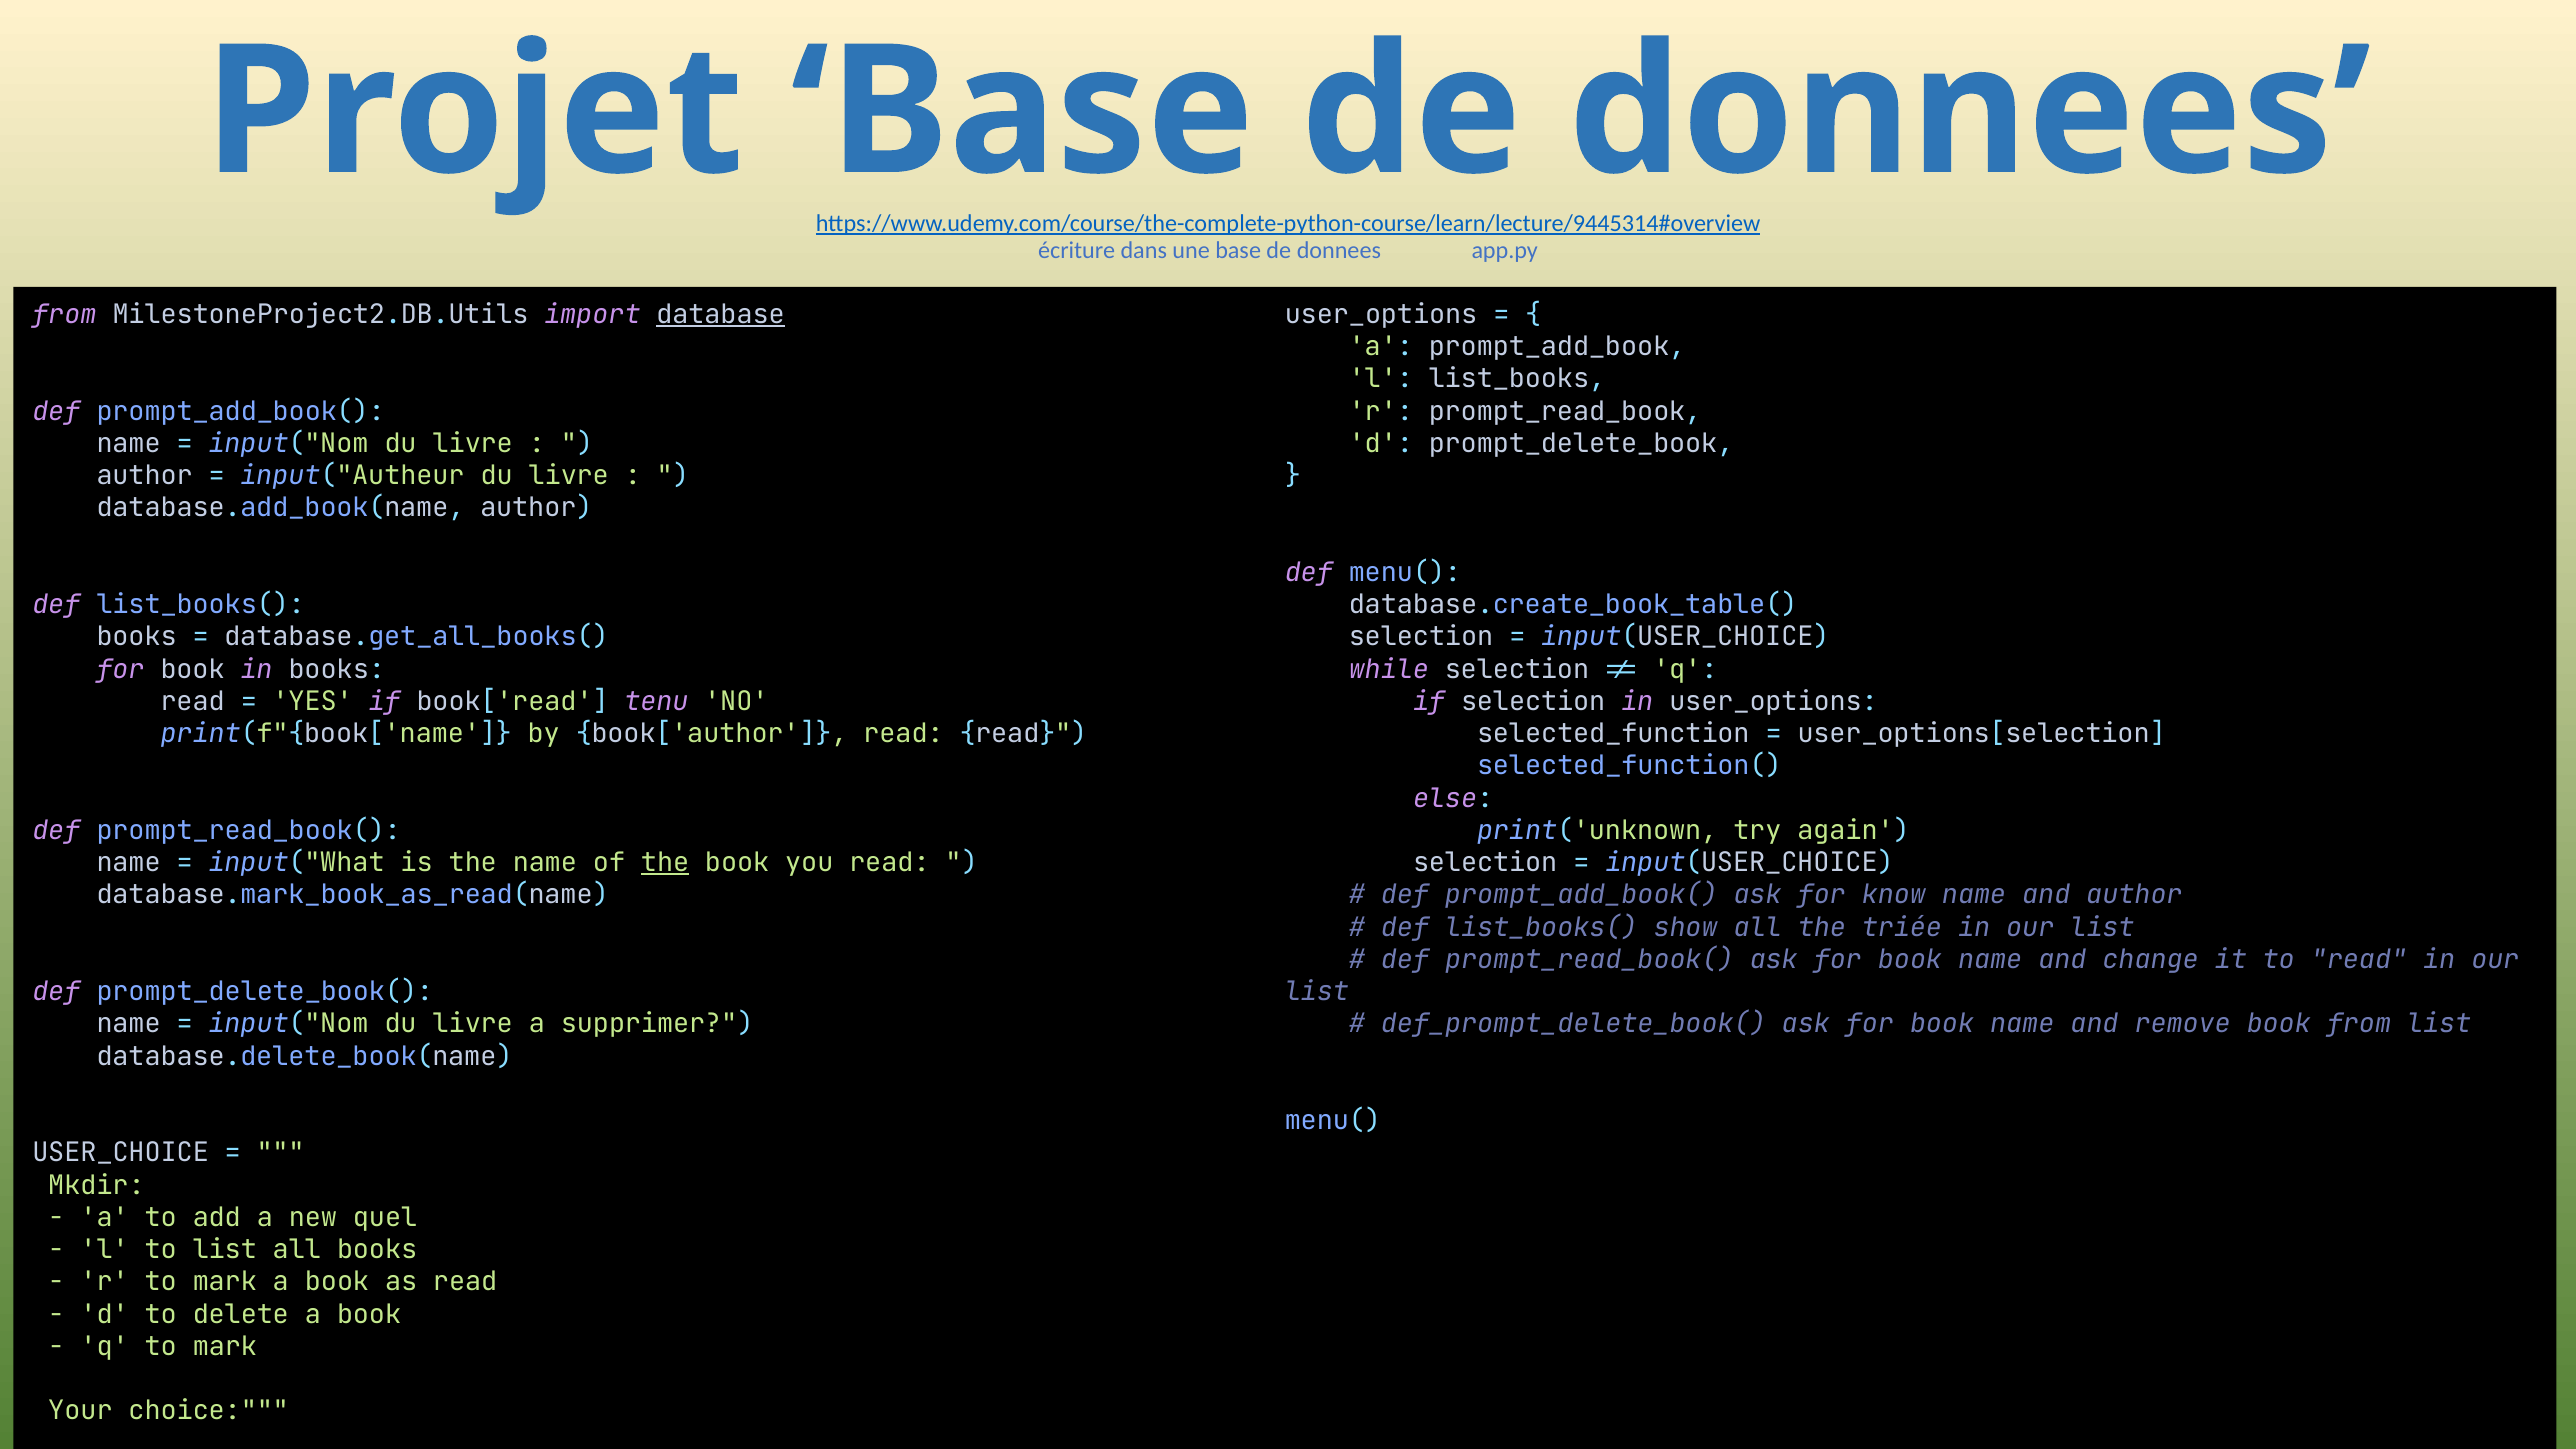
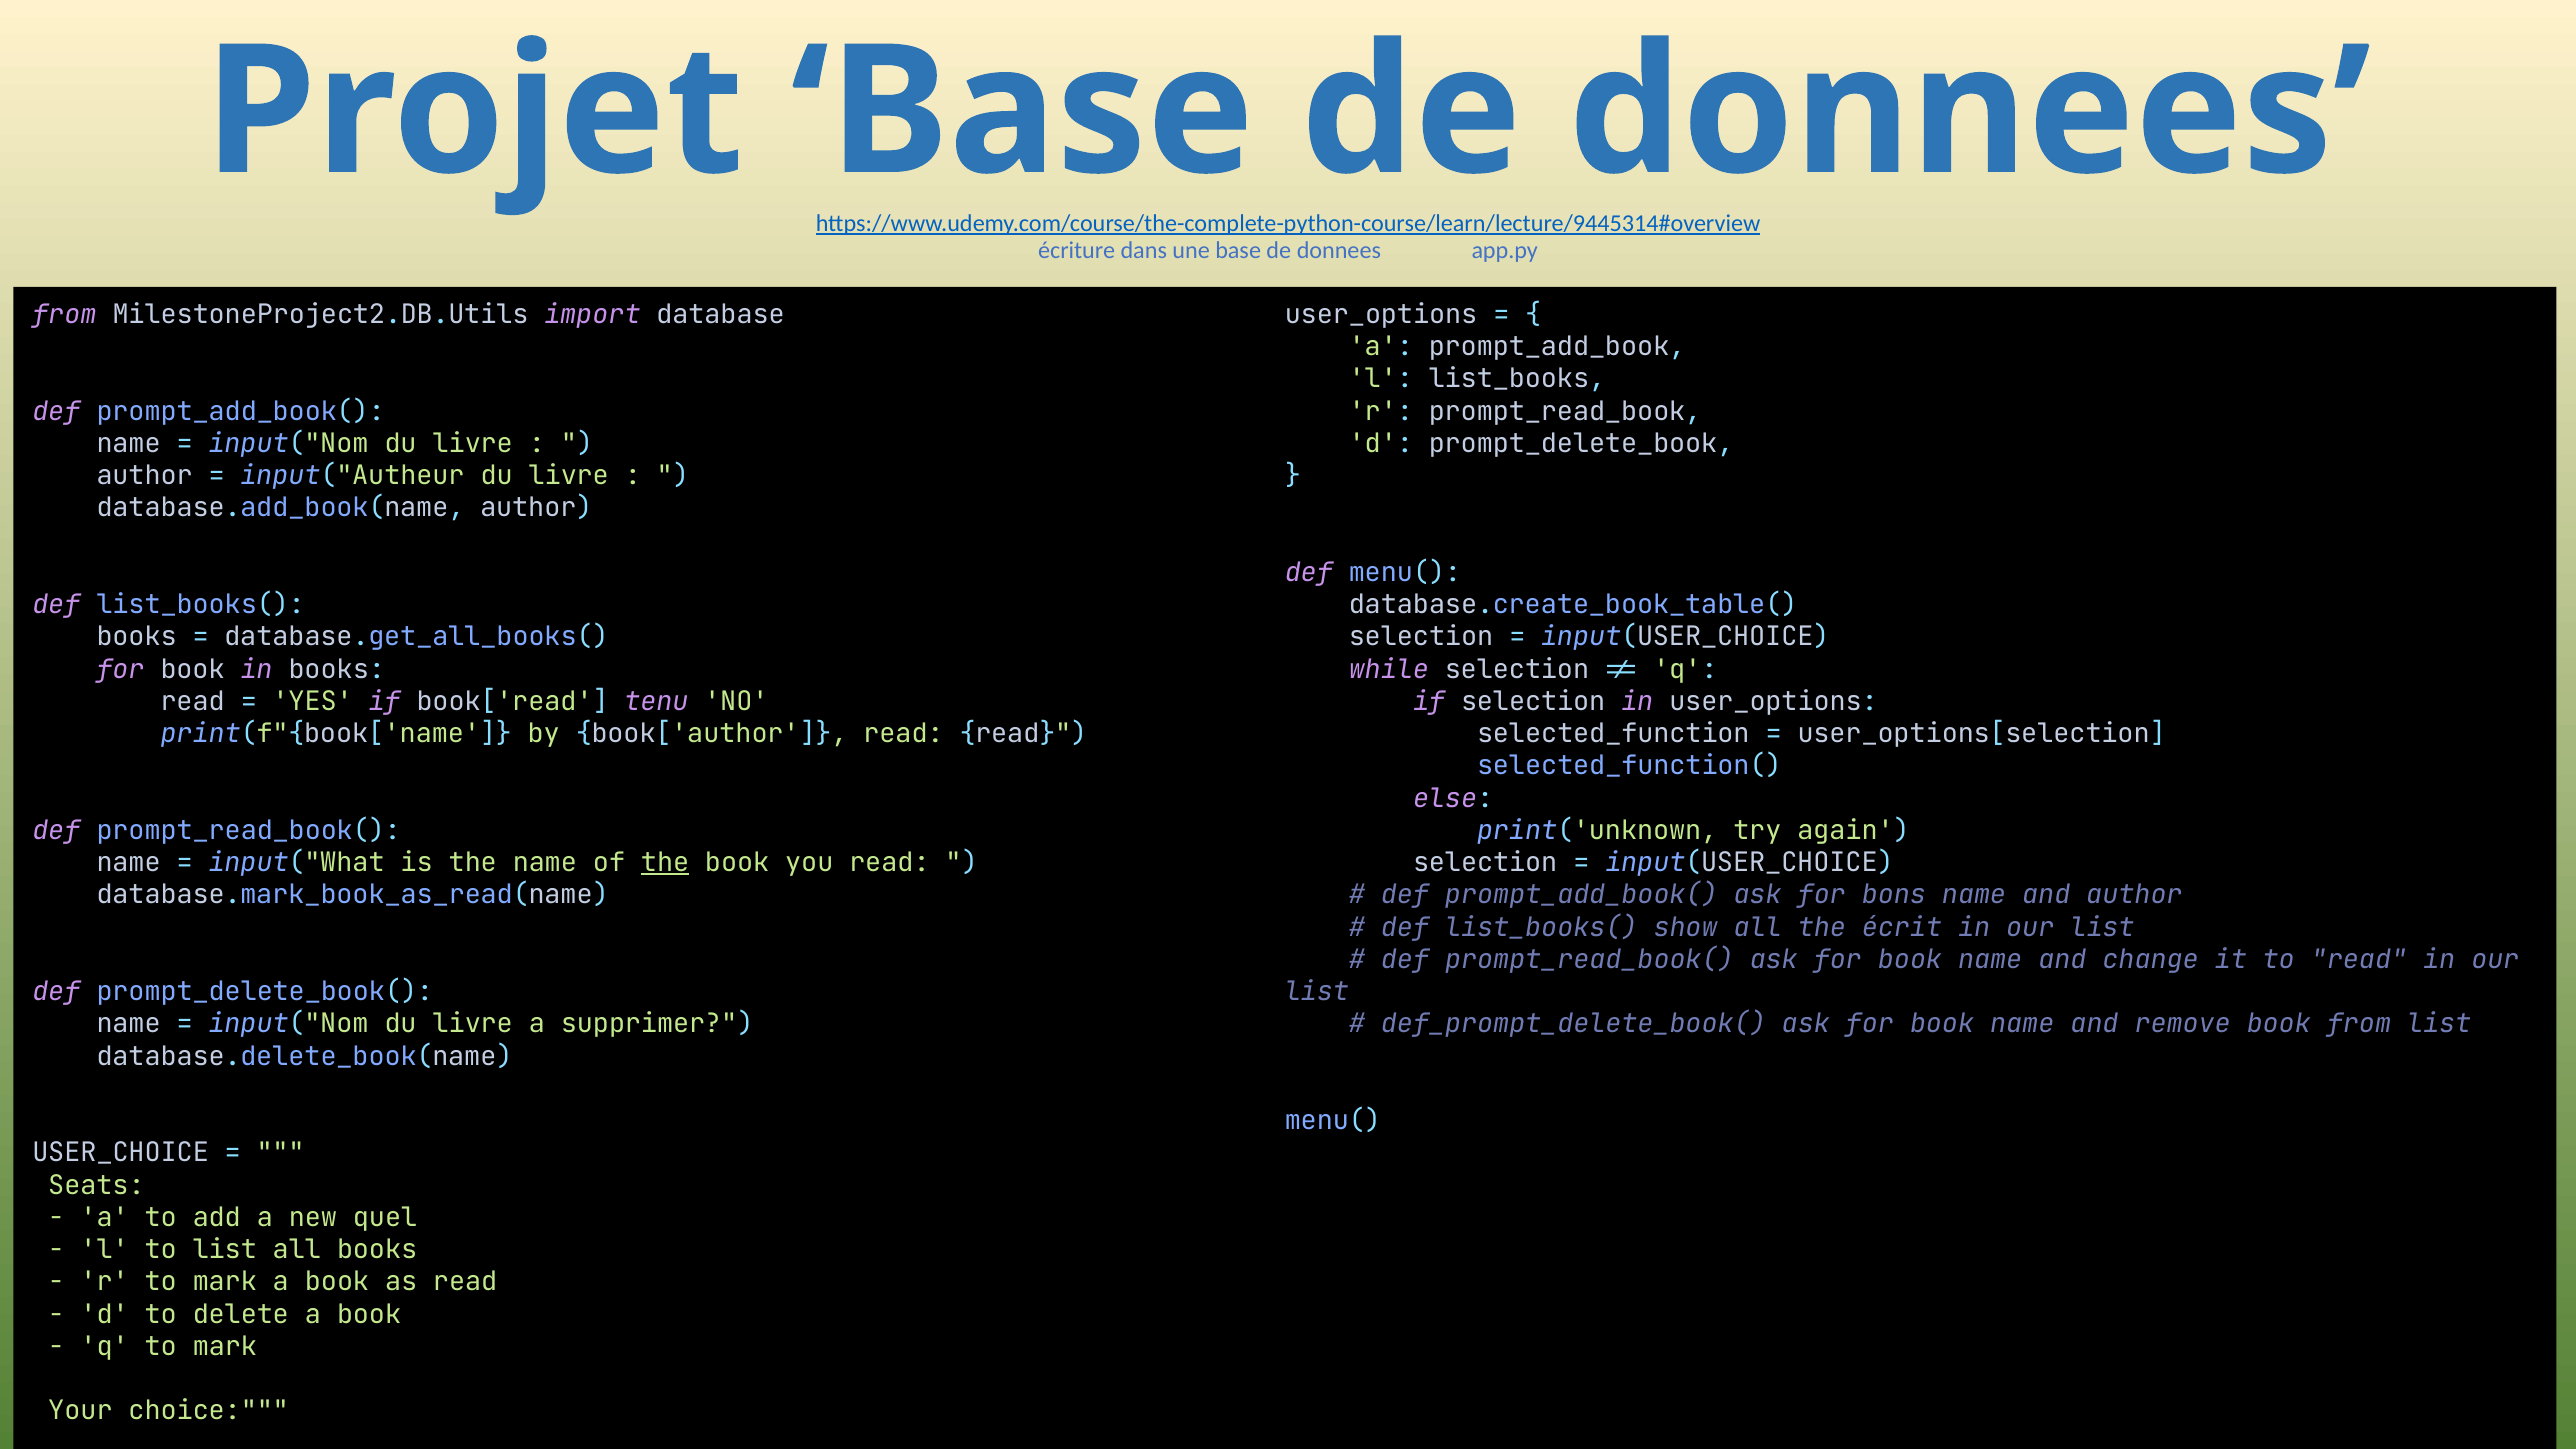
database underline: present -> none
know: know -> bons
triée: triée -> écrit
Mkdir: Mkdir -> Seats
